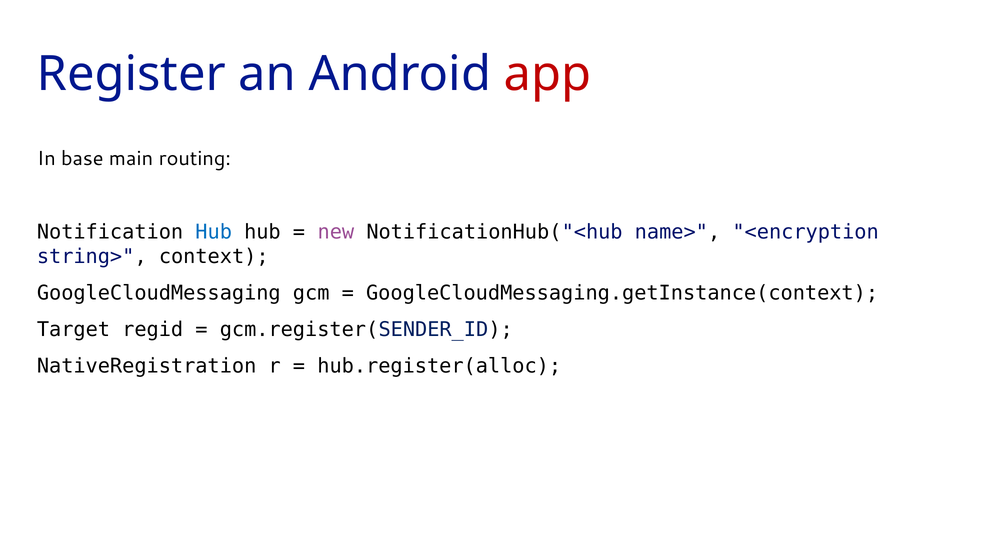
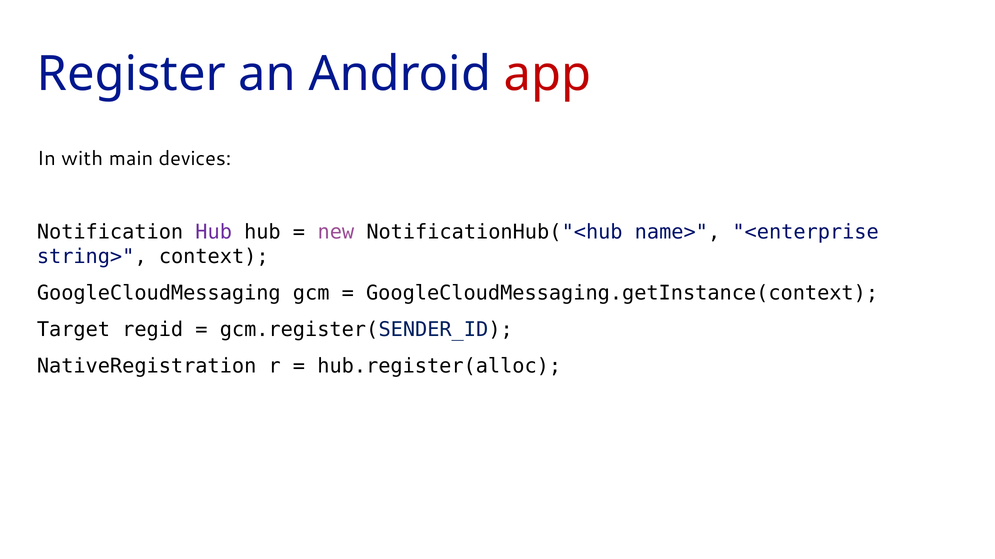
base: base -> with
routing: routing -> devices
Hub at (214, 232) colour: blue -> purple
<encryption: <encryption -> <enterprise
